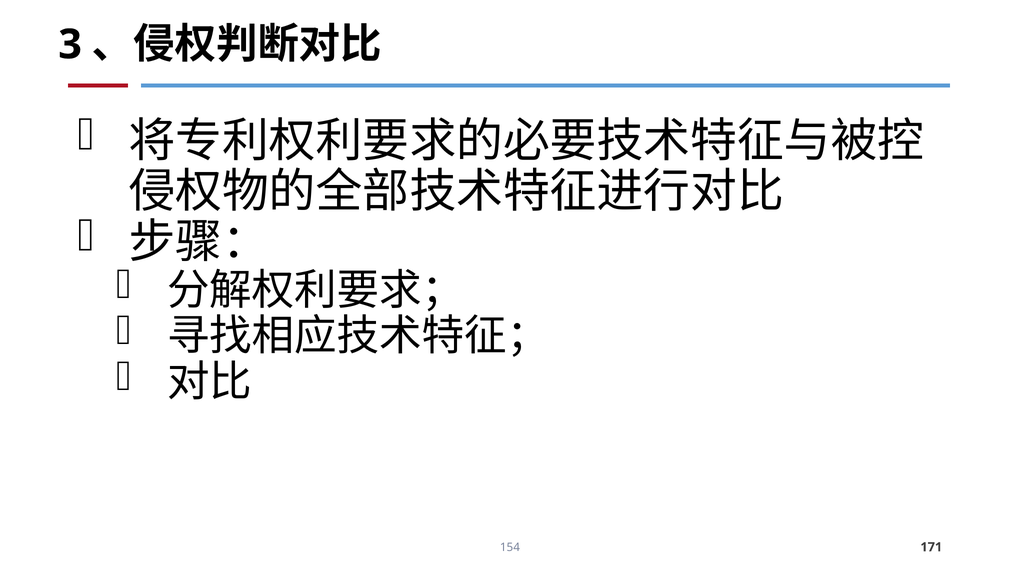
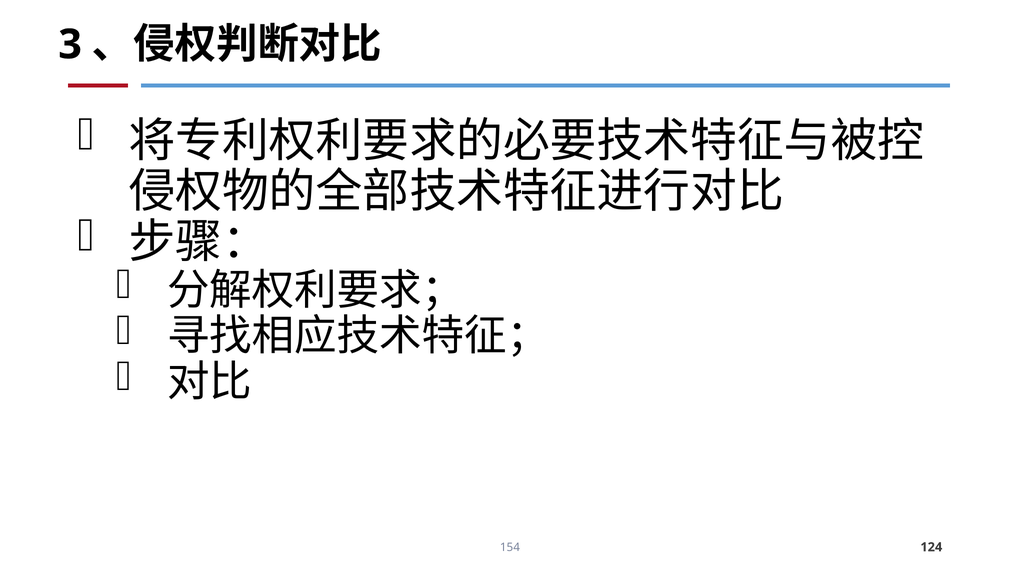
171: 171 -> 124
